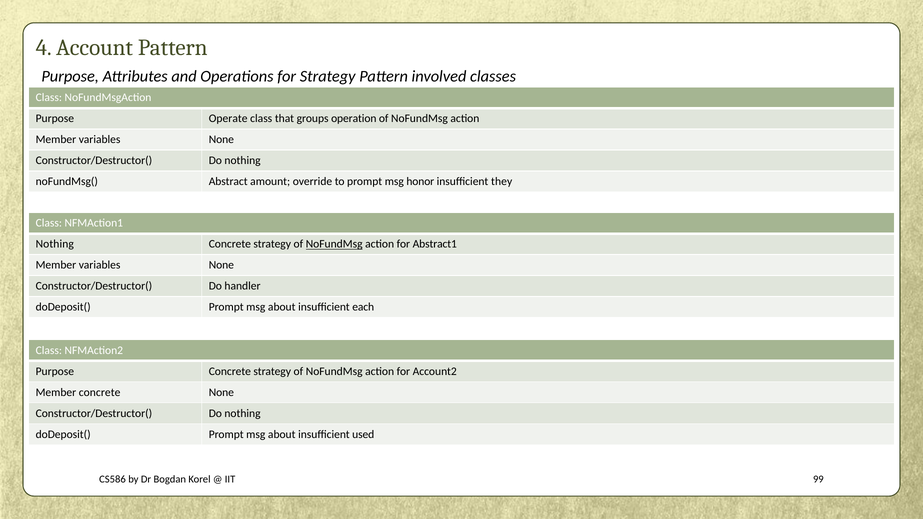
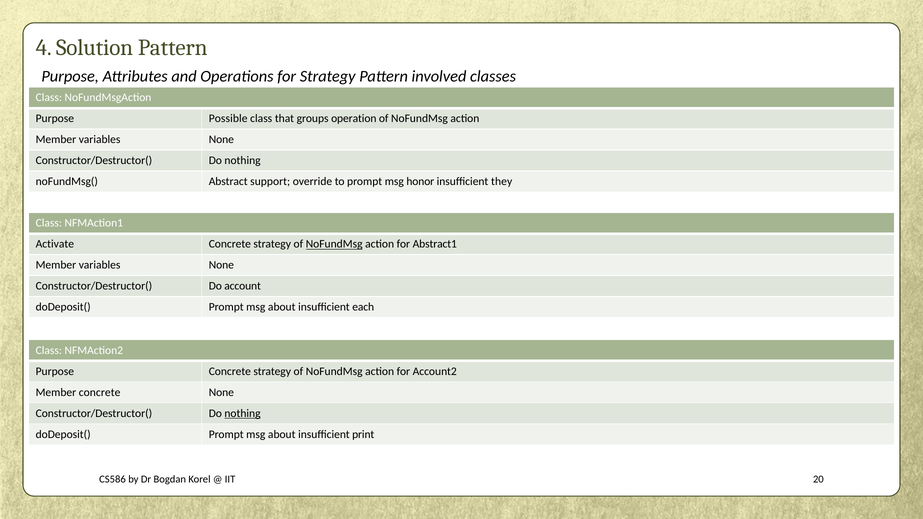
Account: Account -> Solution
Operate: Operate -> Possible
amount: amount -> support
Nothing at (55, 244): Nothing -> Activate
handler: handler -> account
nothing at (243, 414) underline: none -> present
used: used -> print
99: 99 -> 20
